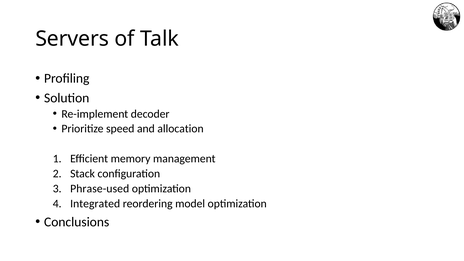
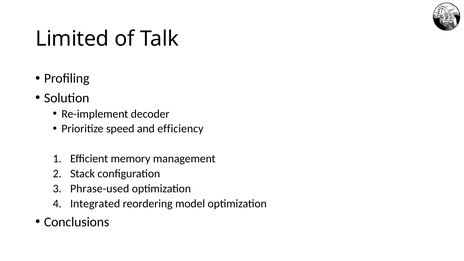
Servers: Servers -> Limited
allocation: allocation -> efficiency
